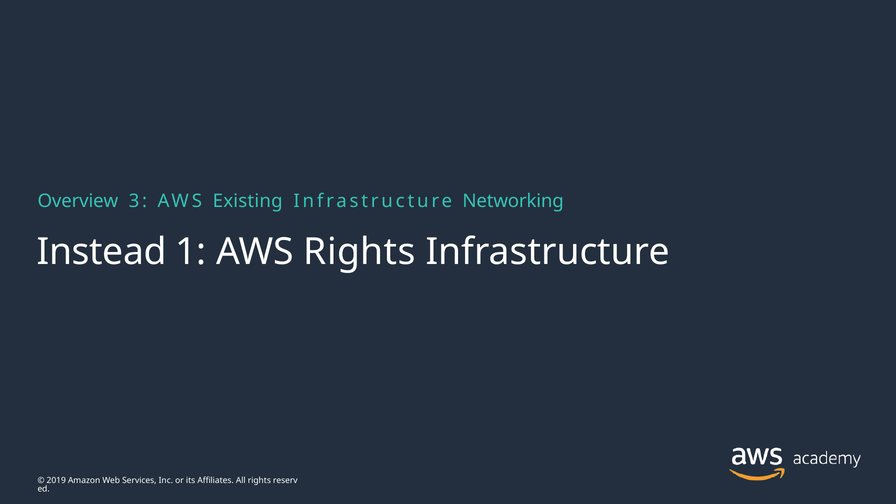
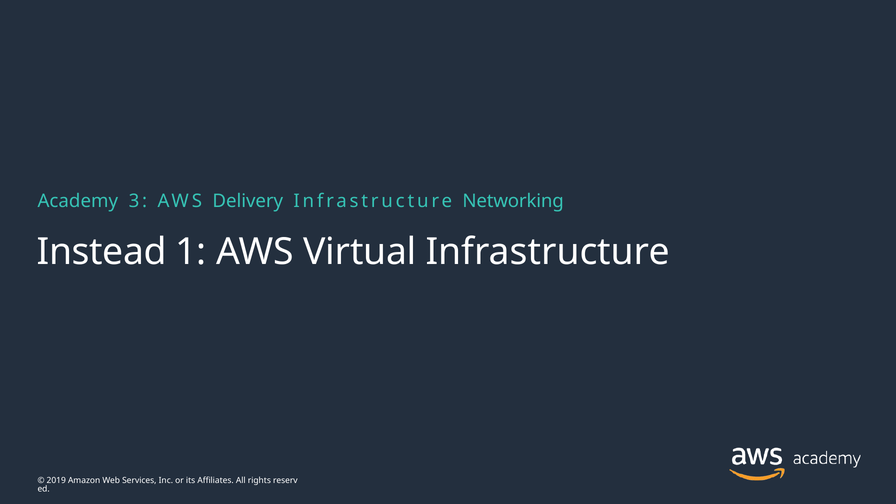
Overview: Overview -> Academy
Existing: Existing -> Delivery
AWS Rights: Rights -> Virtual
